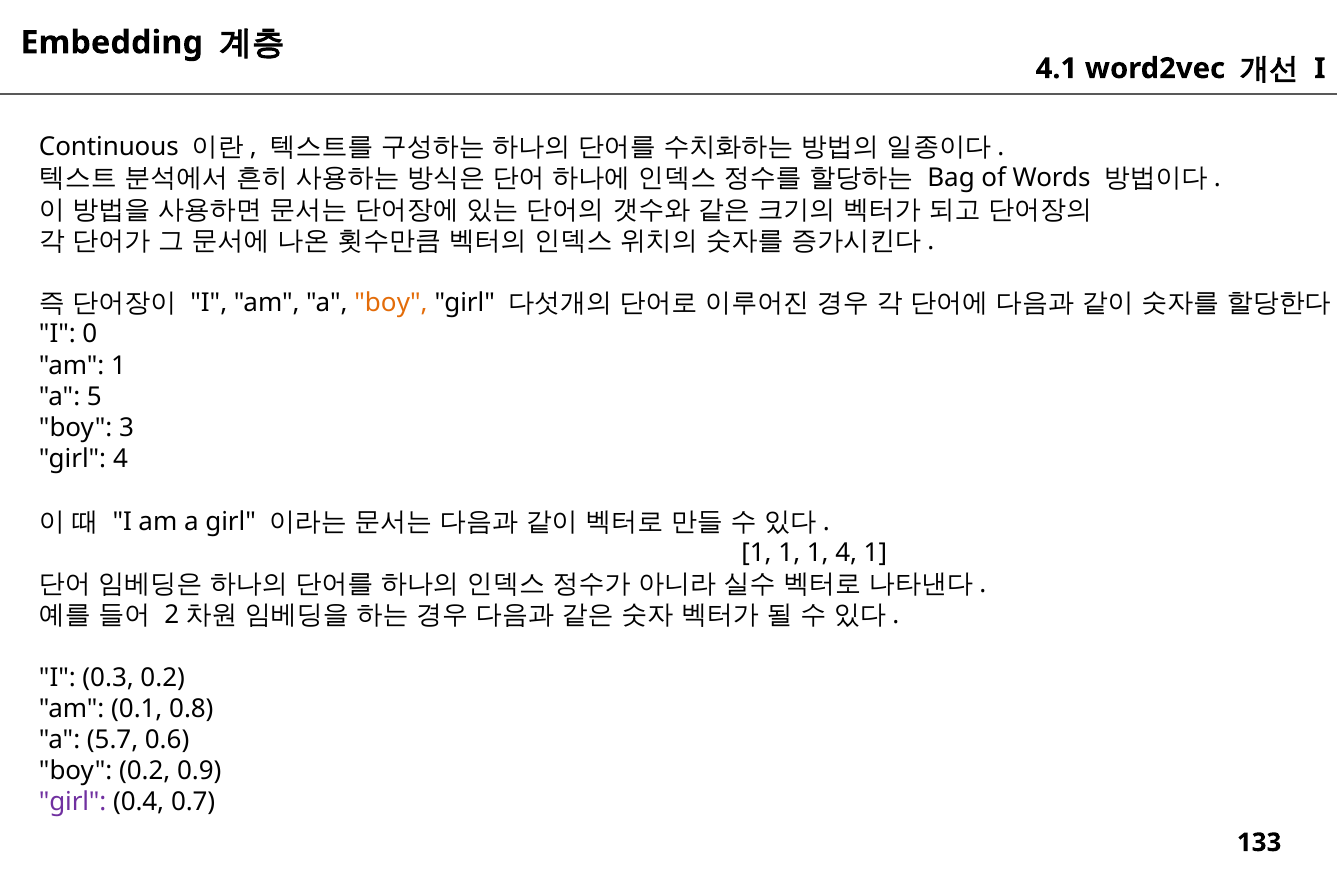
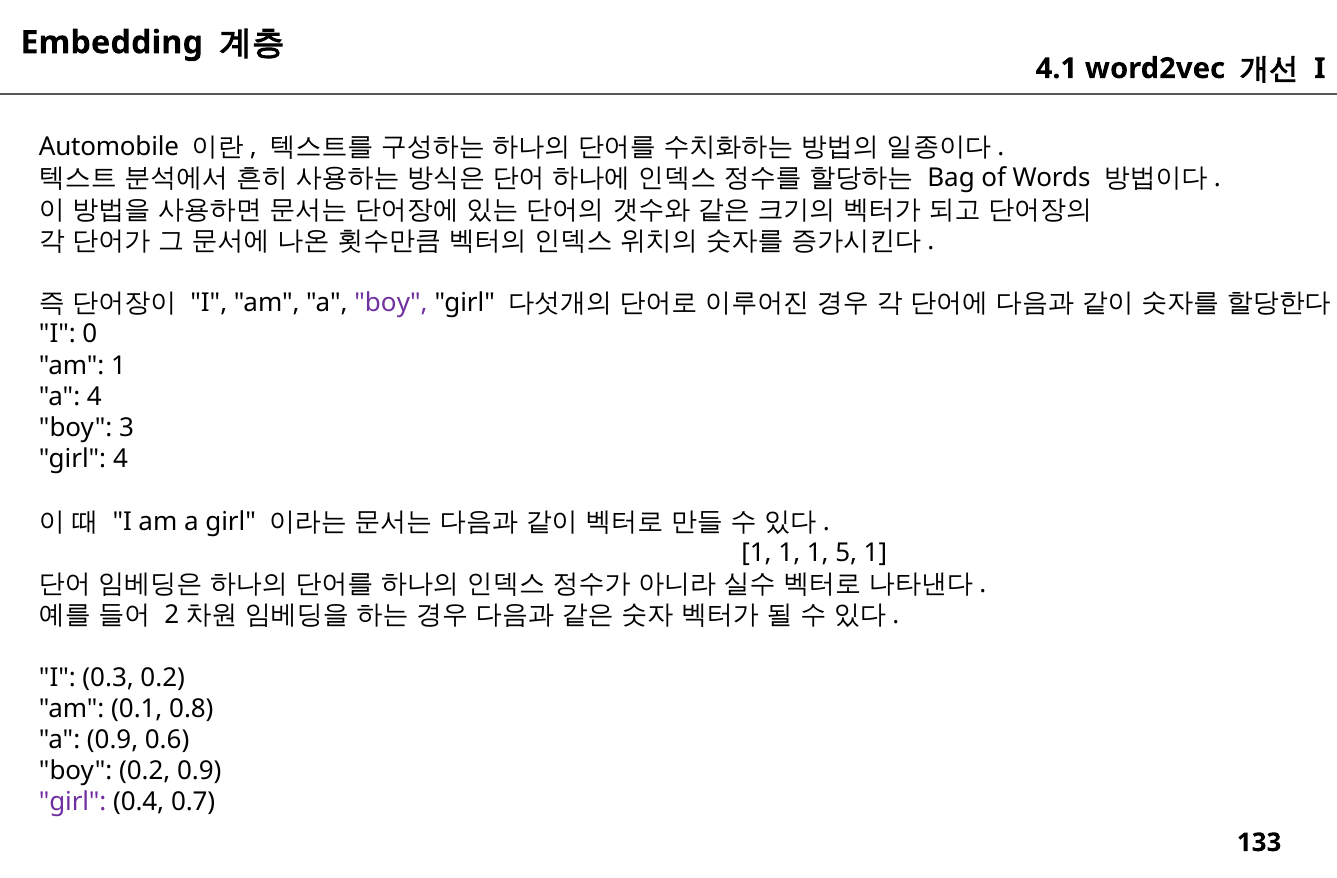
Continuous: Continuous -> Automobile
boy at (391, 303) colour: orange -> purple
a 5: 5 -> 4
1 4: 4 -> 5
a 5.7: 5.7 -> 0.9
